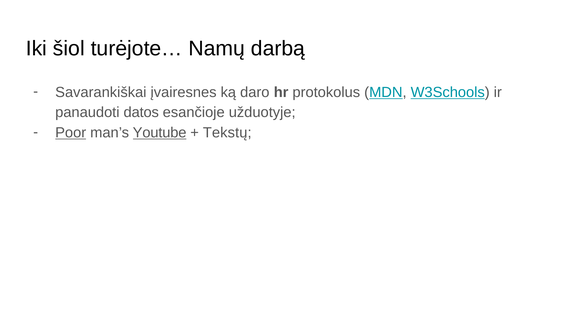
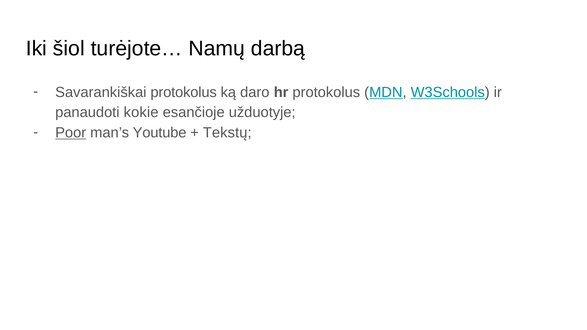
Savarankiškai įvairesnes: įvairesnes -> protokolus
datos: datos -> kokie
Youtube underline: present -> none
